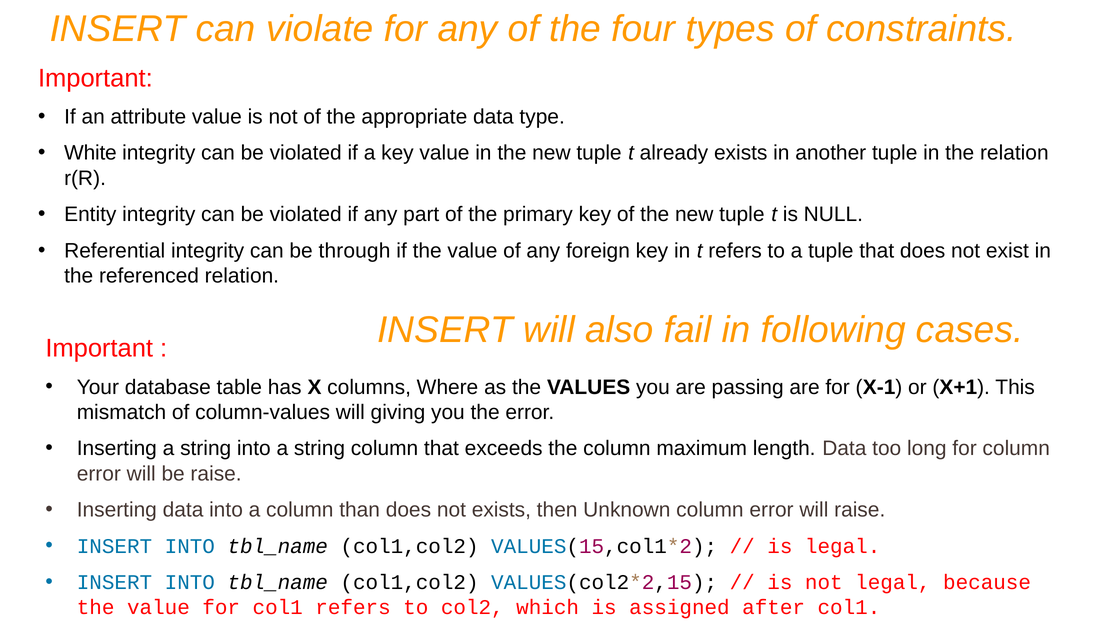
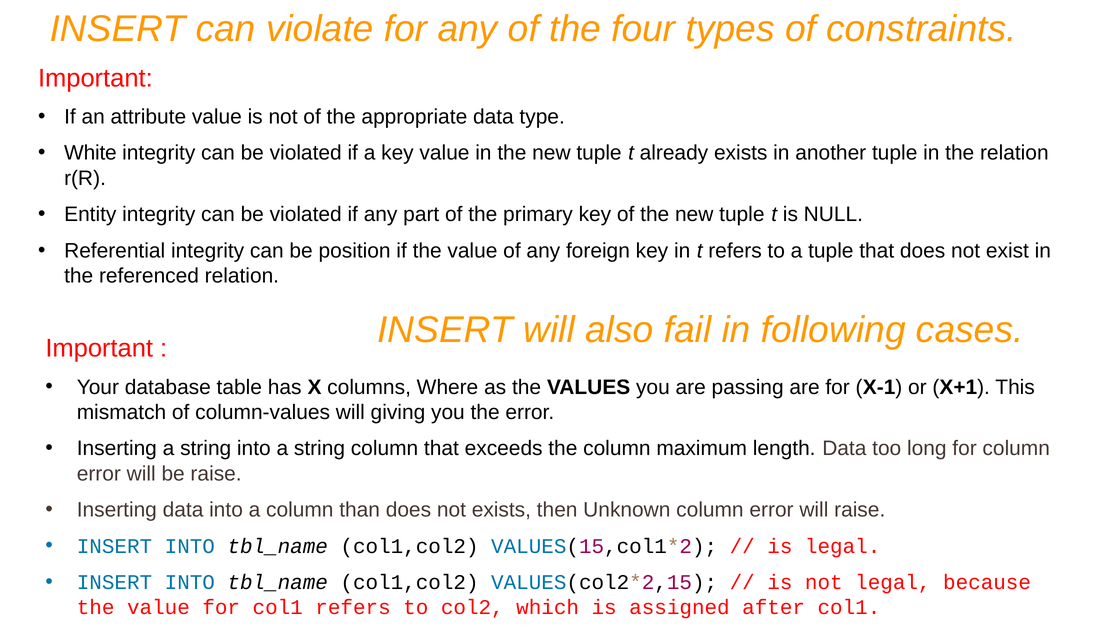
through: through -> position
